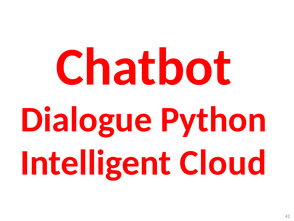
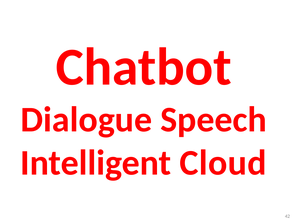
Python: Python -> Speech
